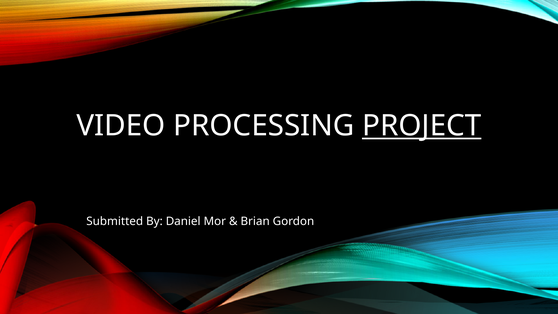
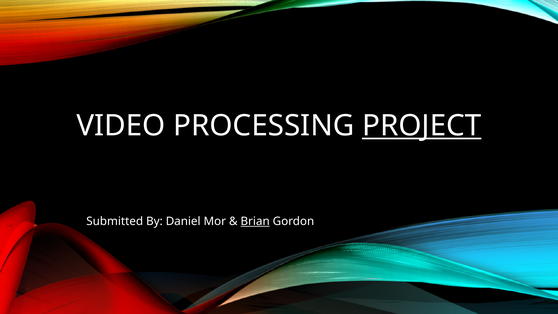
Brian underline: none -> present
